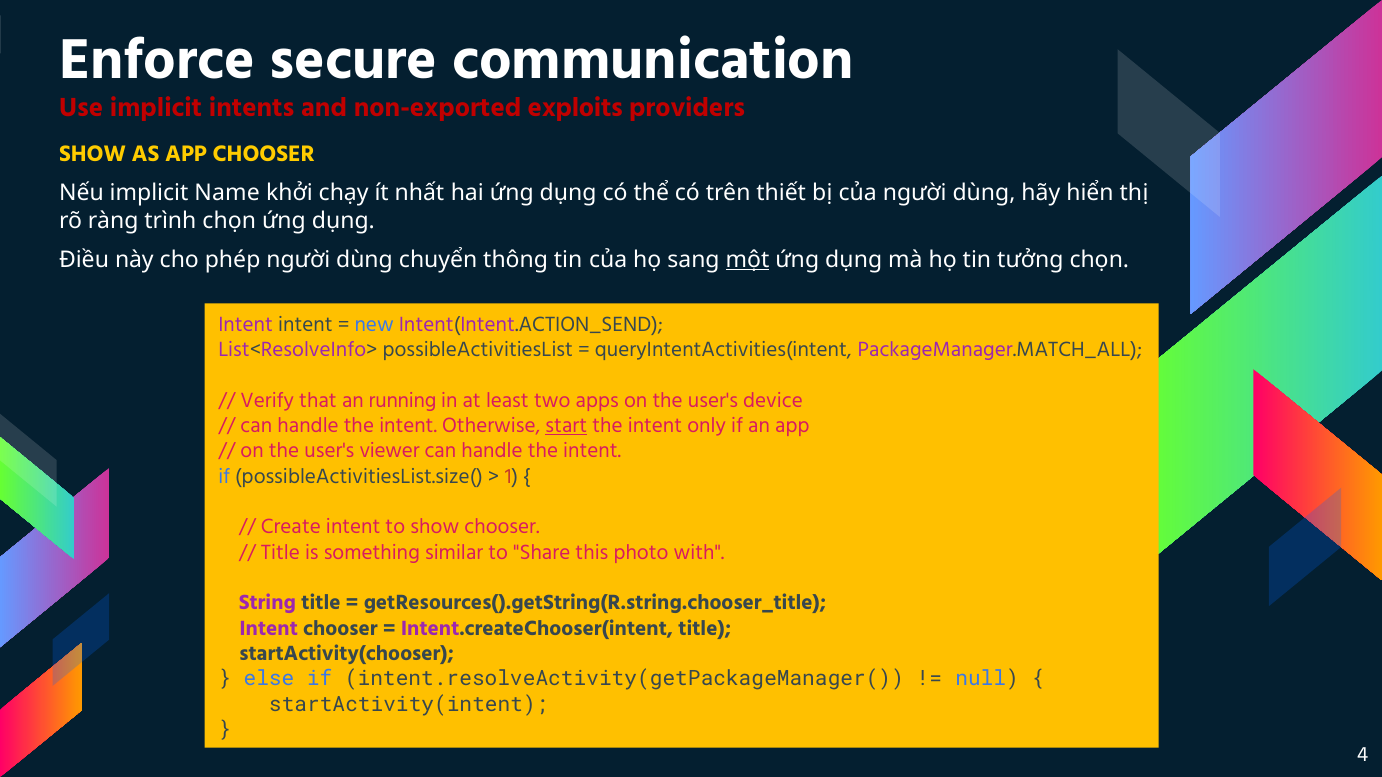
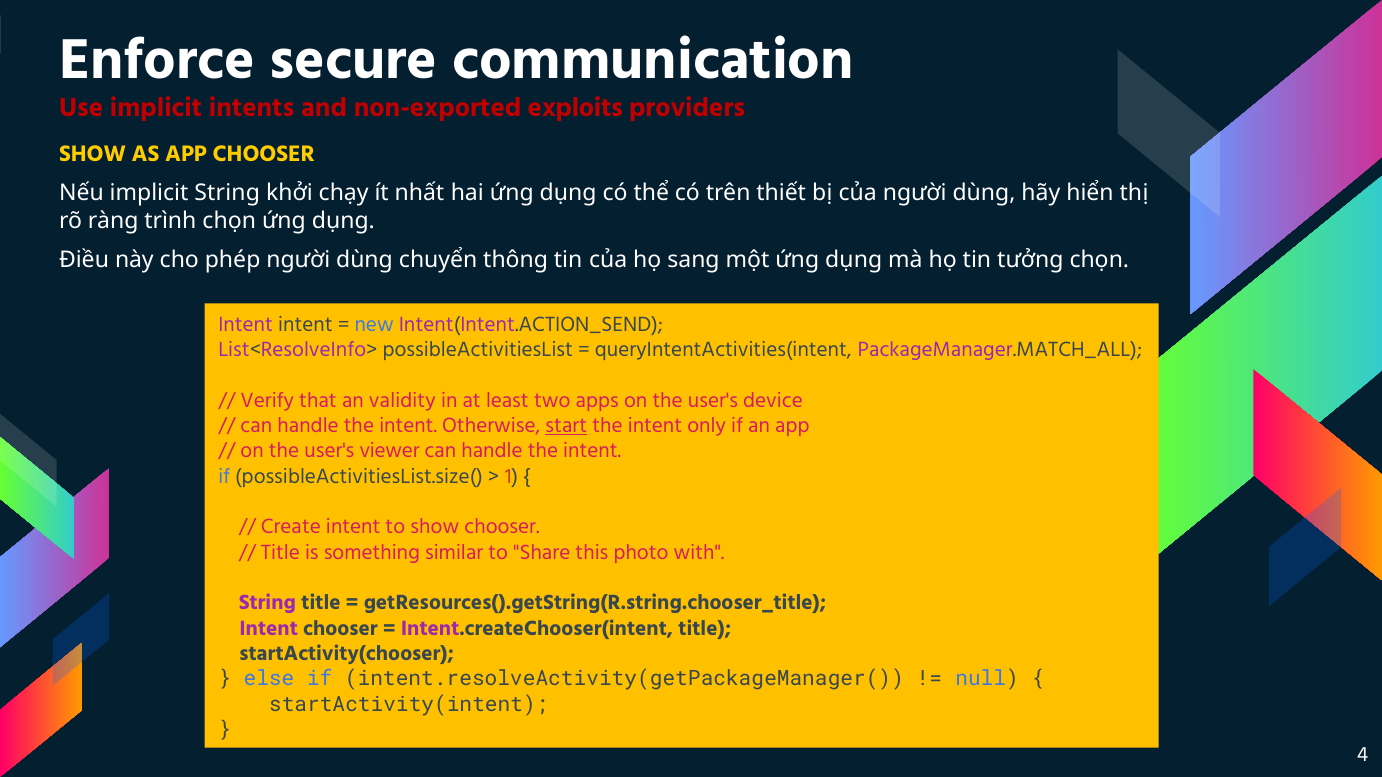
implicit Name: Name -> String
một underline: present -> none
running: running -> validity
